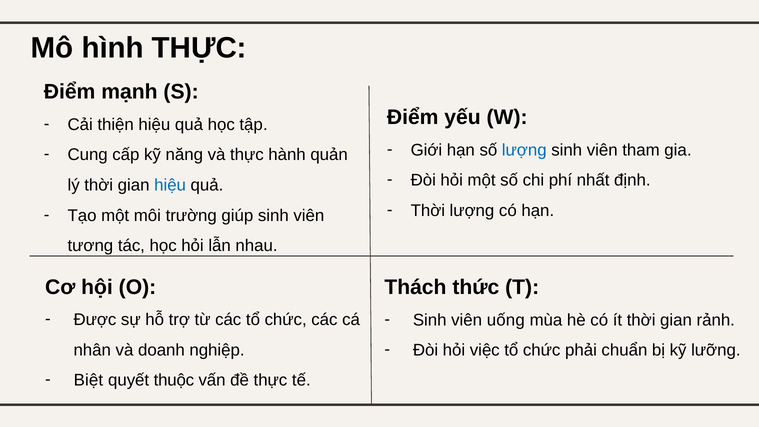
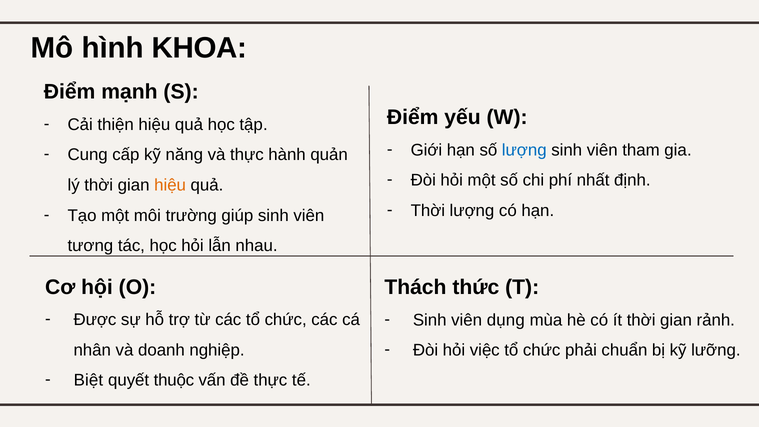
hình THỰC: THỰC -> KHOA
hiệu at (170, 185) colour: blue -> orange
uống: uống -> dụng
